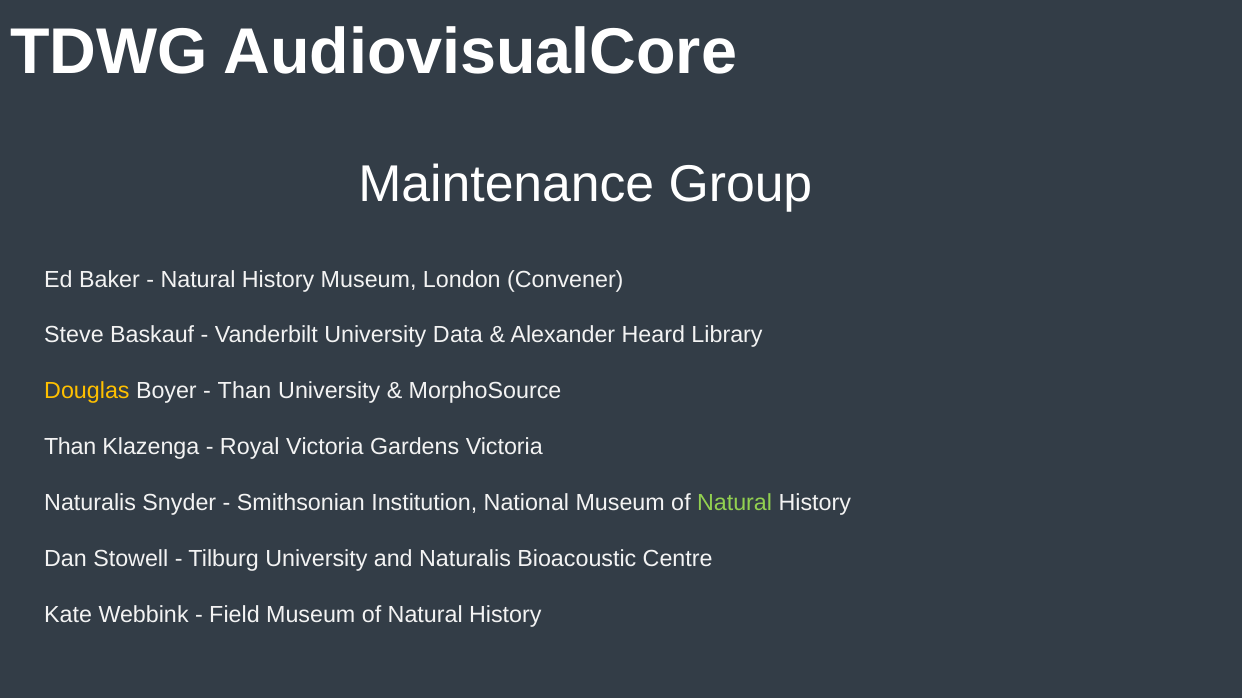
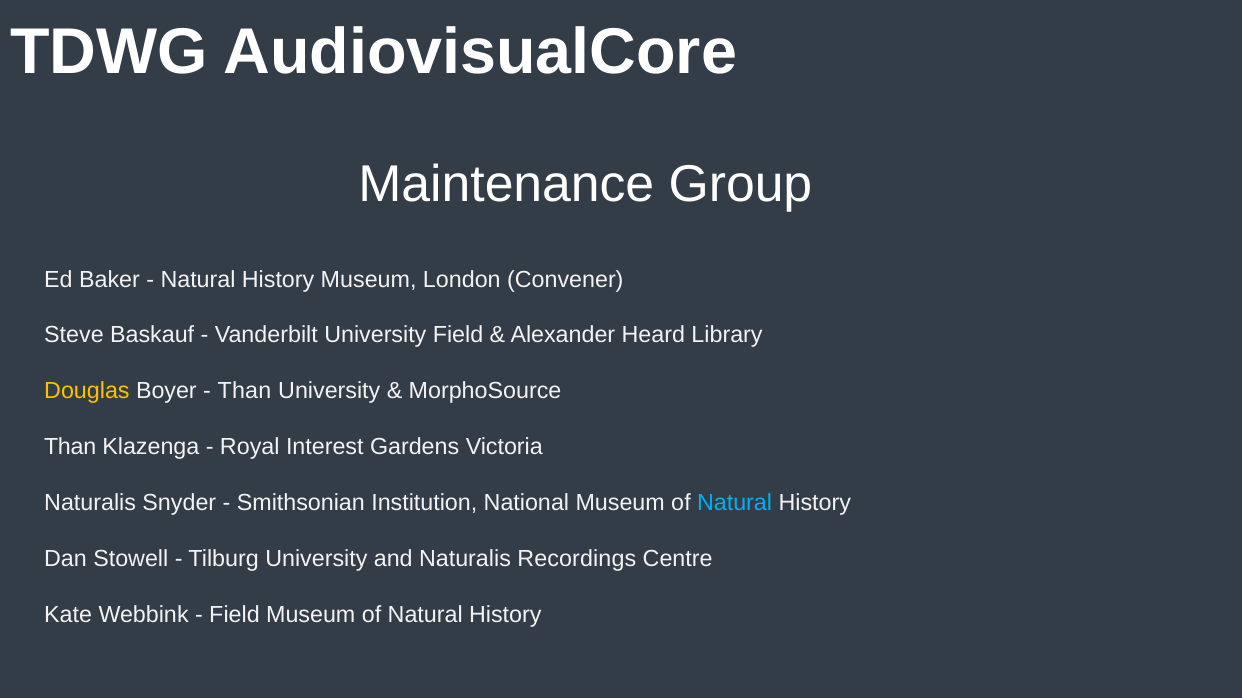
University Data: Data -> Field
Royal Victoria: Victoria -> Interest
Natural at (735, 503) colour: light green -> light blue
Bioacoustic: Bioacoustic -> Recordings
